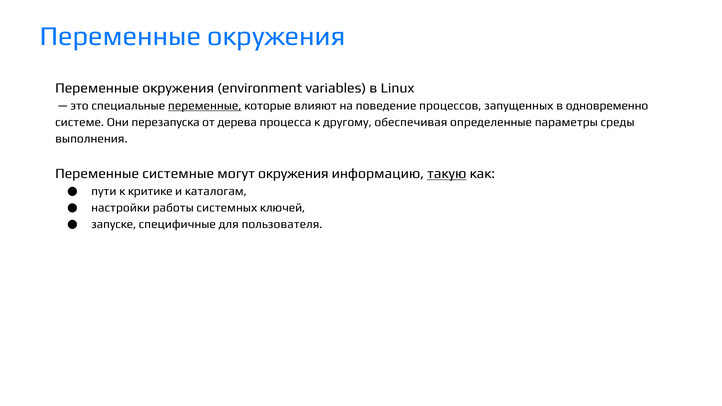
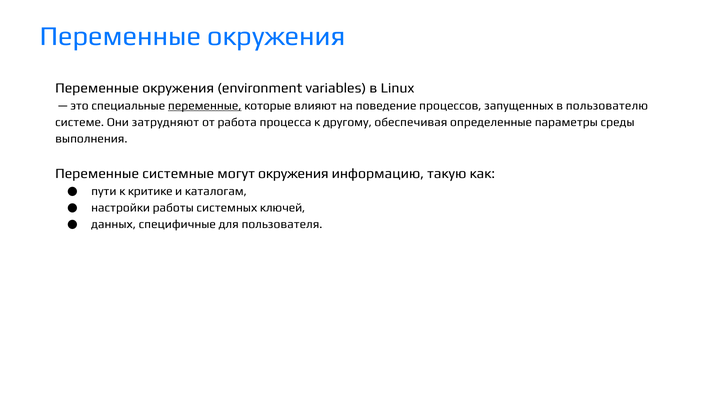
одновременно: одновременно -> пользователю
перезапуска: перезапуска -> затрудняют
дерева: дерева -> работа
такую underline: present -> none
запуске: запуске -> данных
